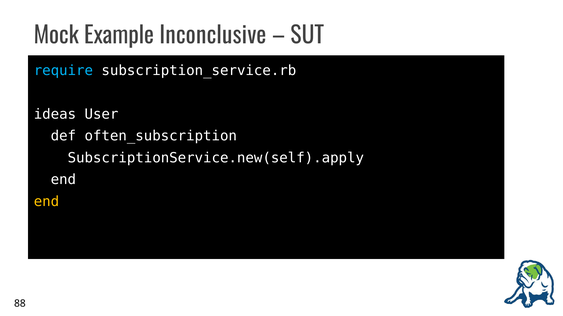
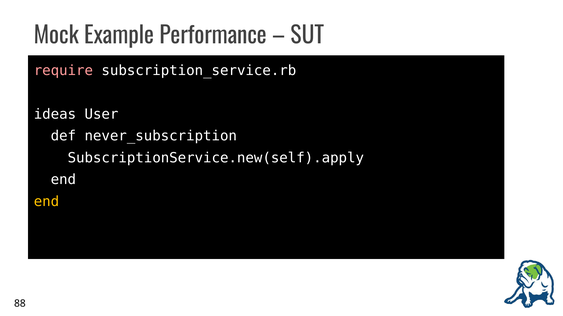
Inconclusive: Inconclusive -> Performance
require colour: light blue -> pink
often_subscription: often_subscription -> never_subscription
